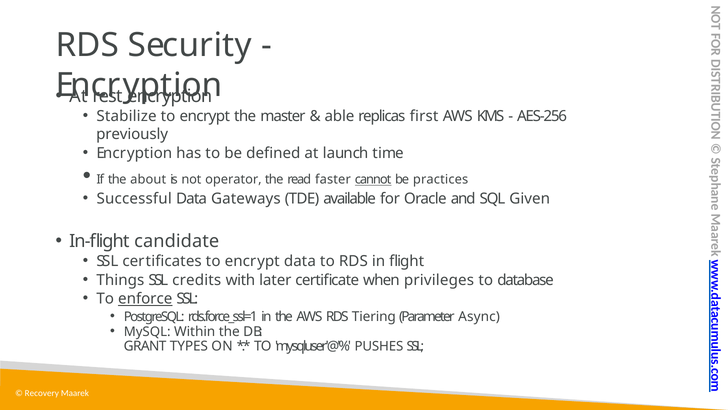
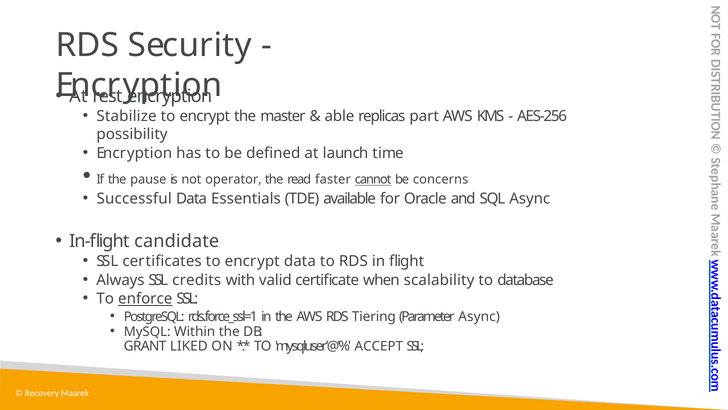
first: first -> part
previously: previously -> possibility
about: about -> pause
practices: practices -> concerns
Gateways: Gateways -> Essentials
SQL Given: Given -> Async
Things: Things -> Always
later: later -> valid
privileges: privileges -> scalability
TYPES: TYPES -> LIKED
PUSHES: PUSHES -> ACCEPT
